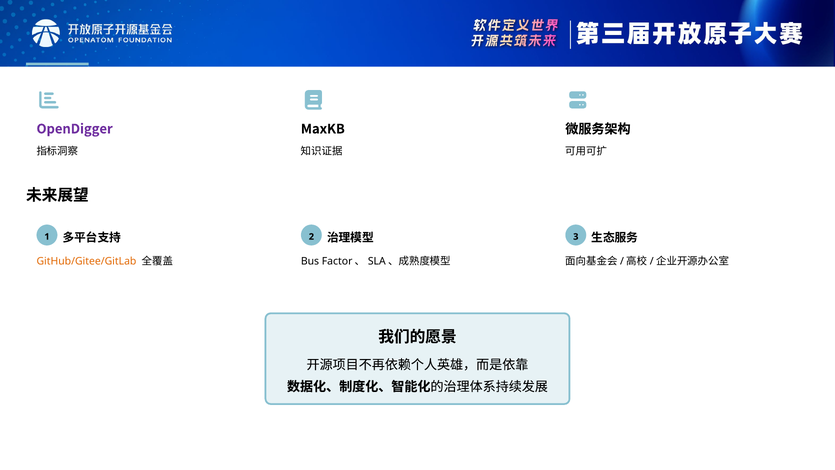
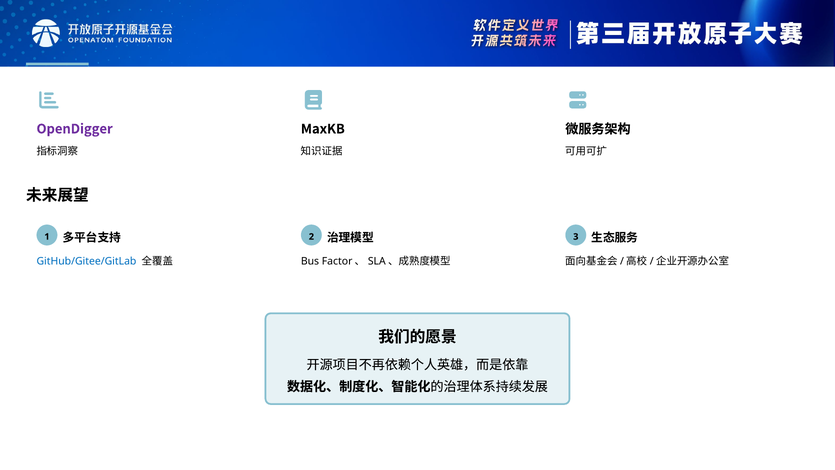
GitHub/Gitee/GitLab colour: orange -> blue
